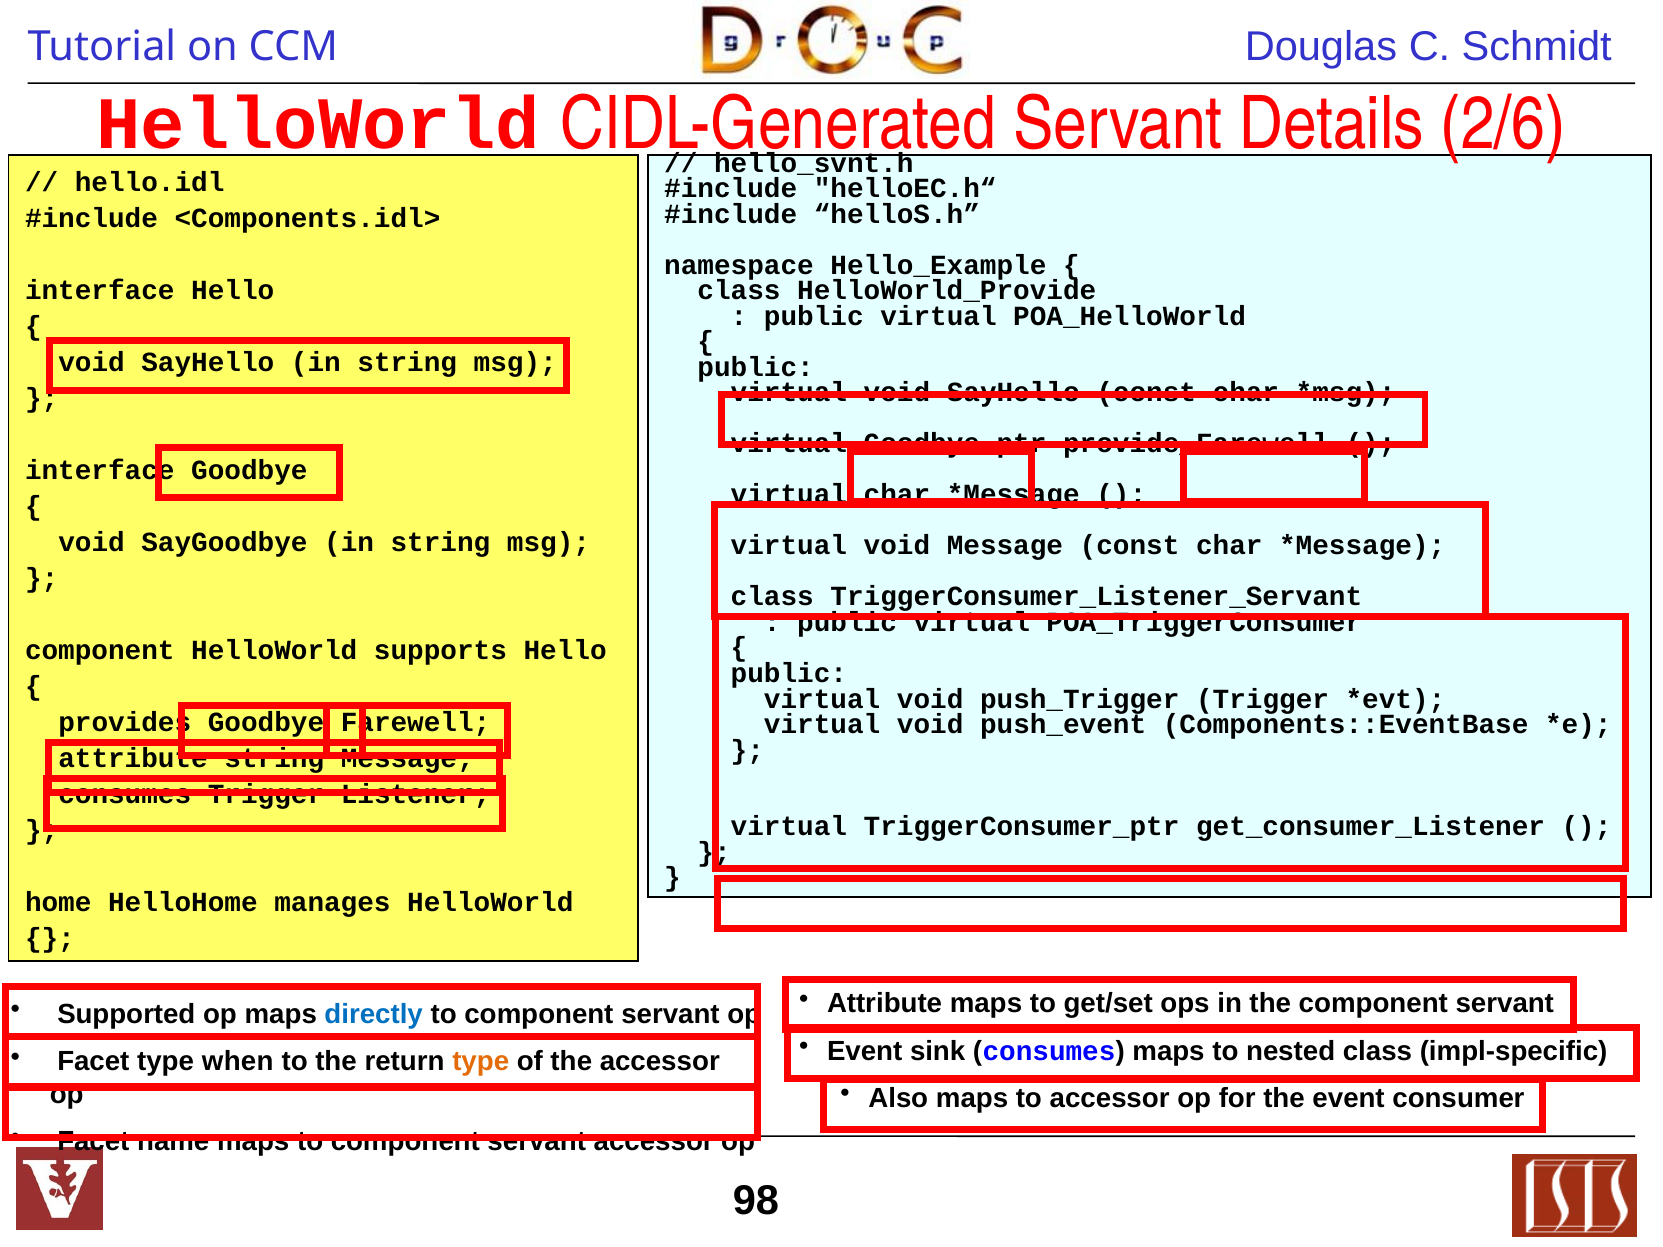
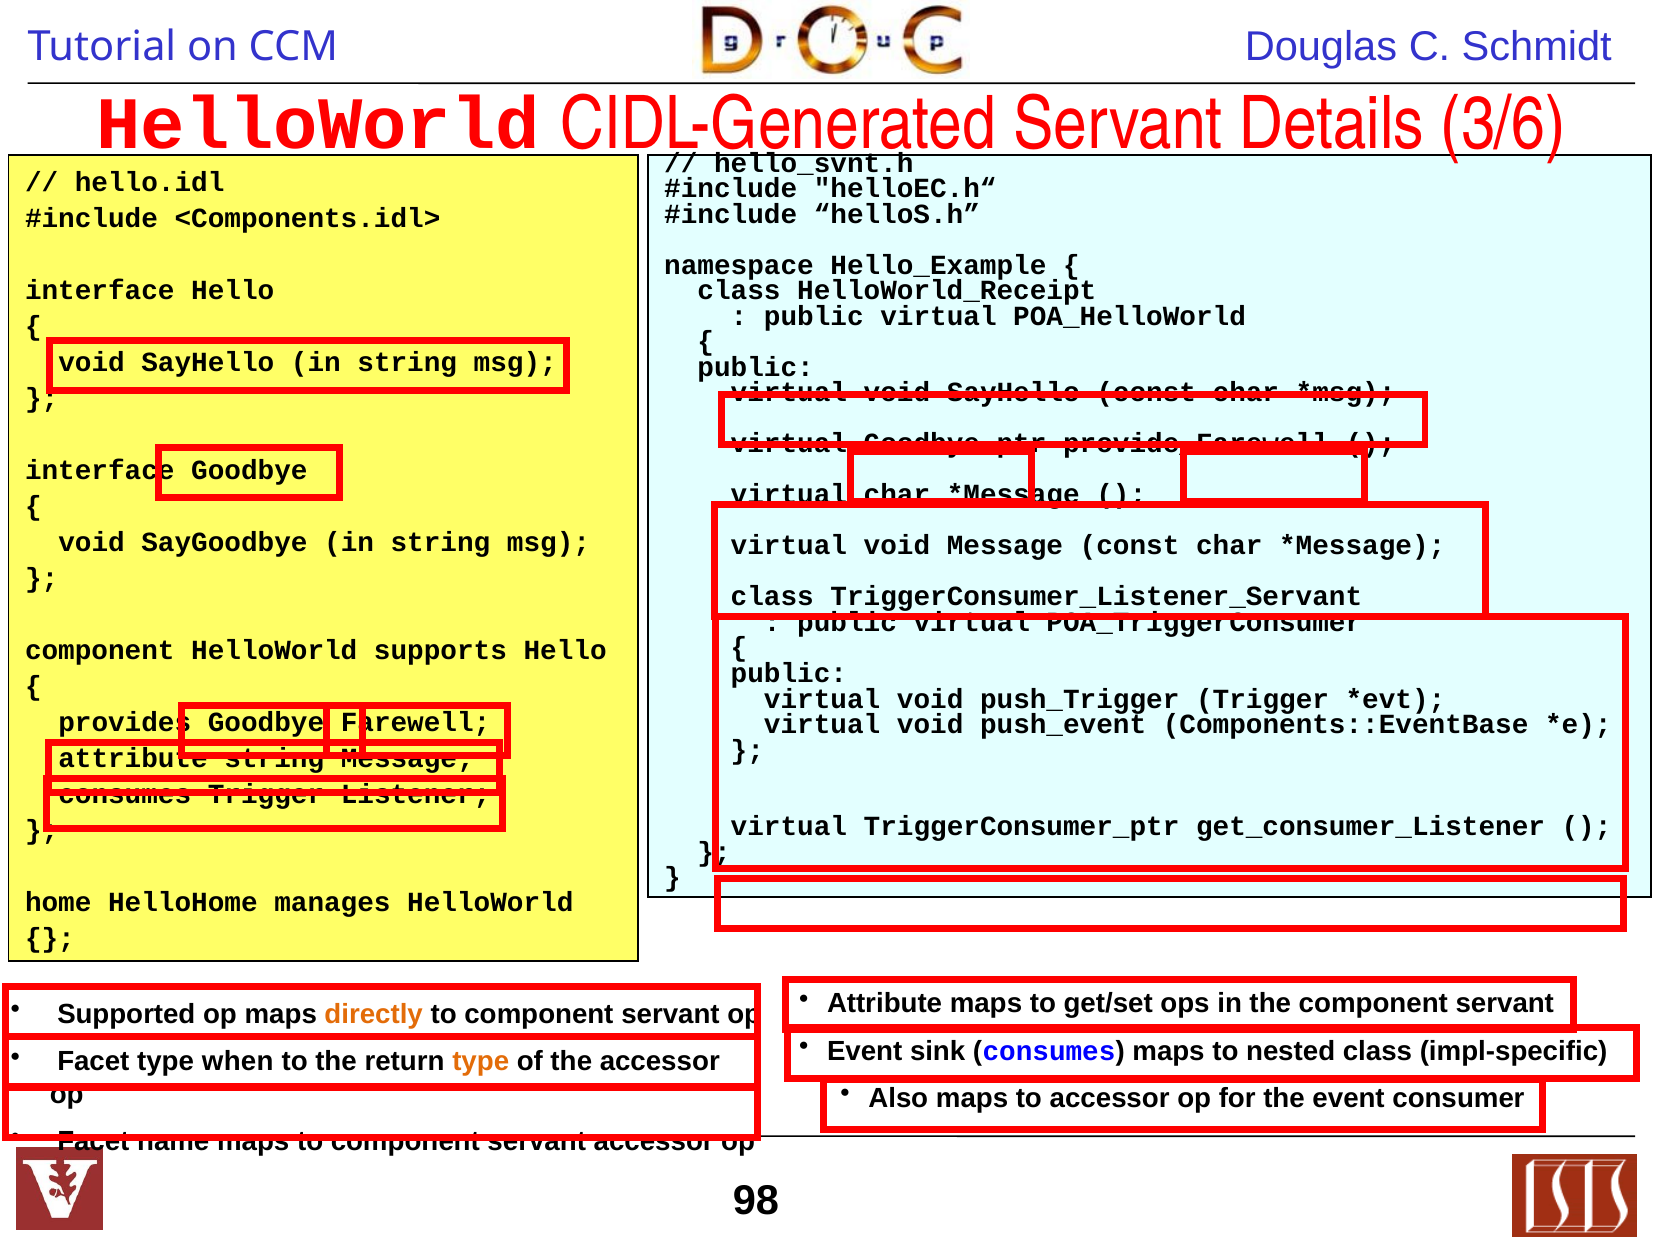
2/6: 2/6 -> 3/6
HelloWorld_Provide: HelloWorld_Provide -> HelloWorld_Receipt
directly colour: blue -> orange
